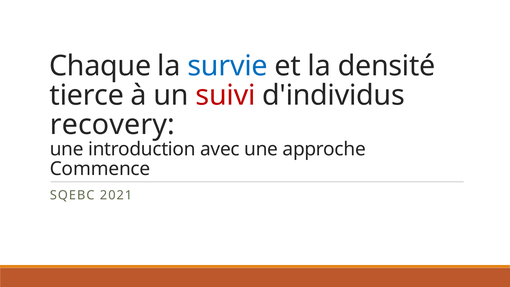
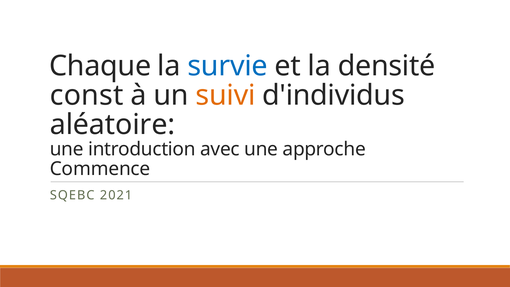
tierce: tierce -> const
suivi colour: red -> orange
recovery: recovery -> aléatoire
